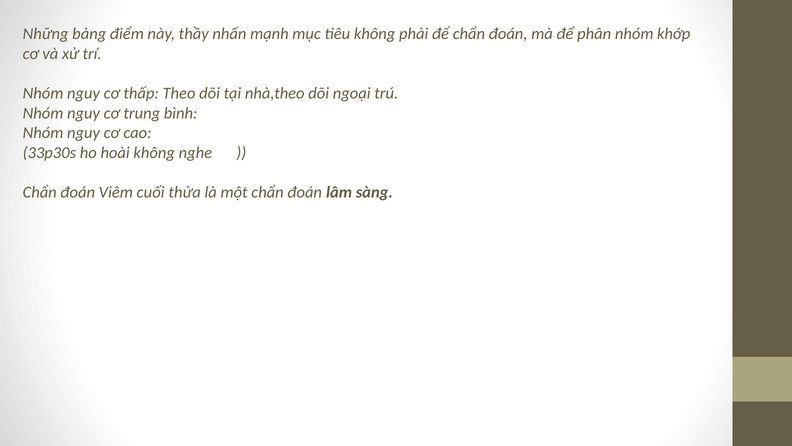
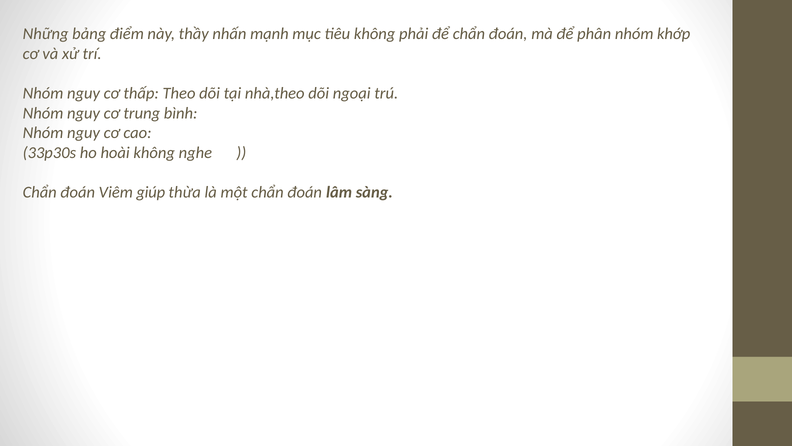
cuối: cuối -> giúp
